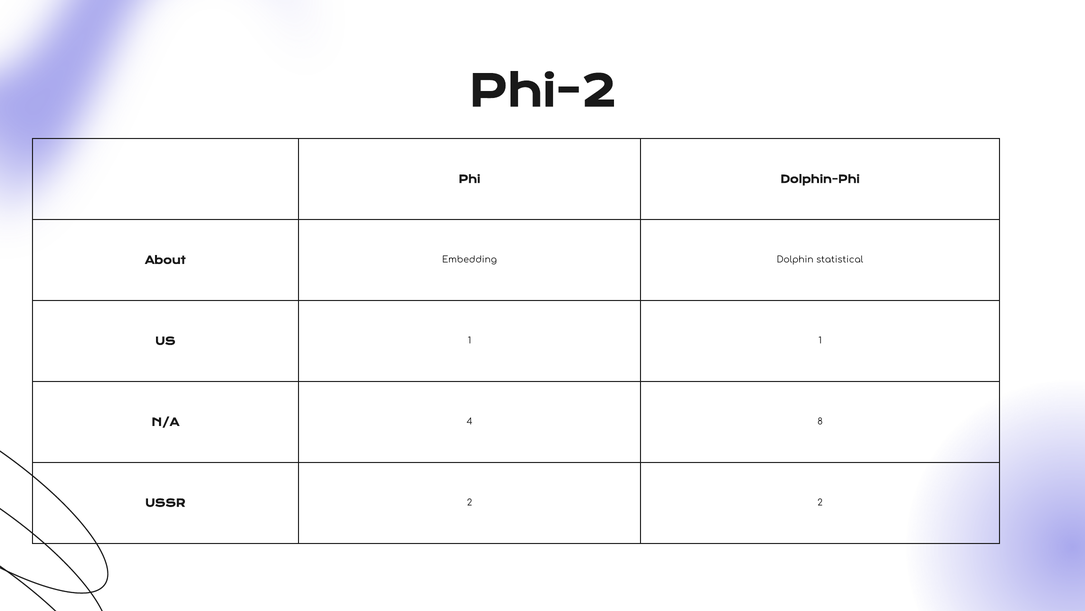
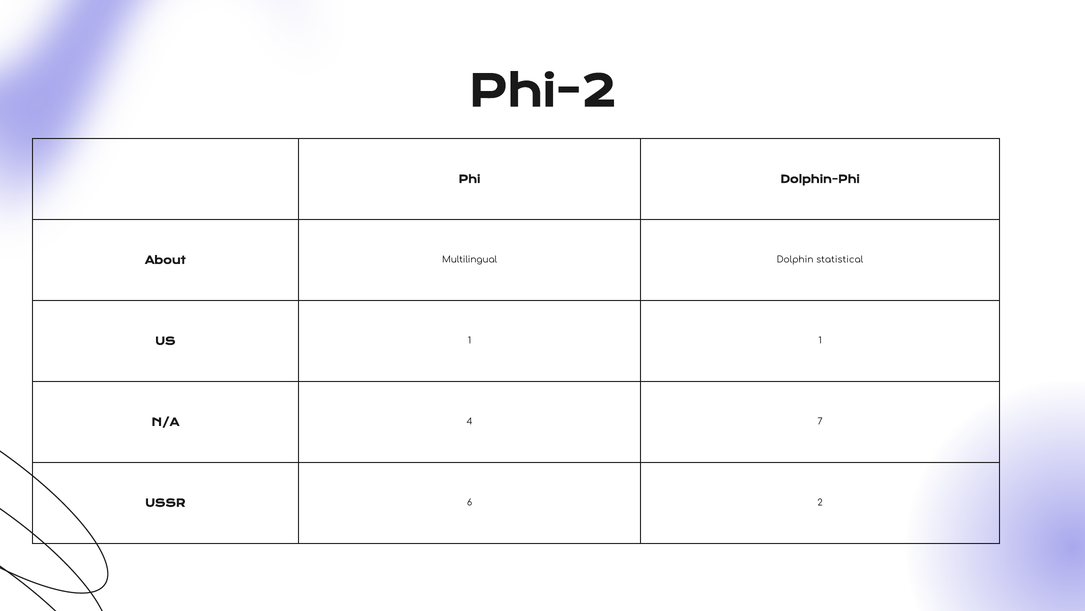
Embedding: Embedding -> Multilingual
8: 8 -> 7
USSR 2: 2 -> 6
